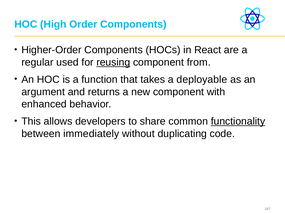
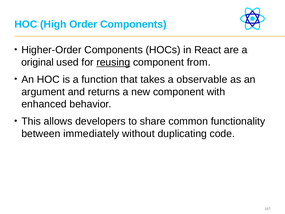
regular: regular -> original
deployable: deployable -> observable
functionality underline: present -> none
